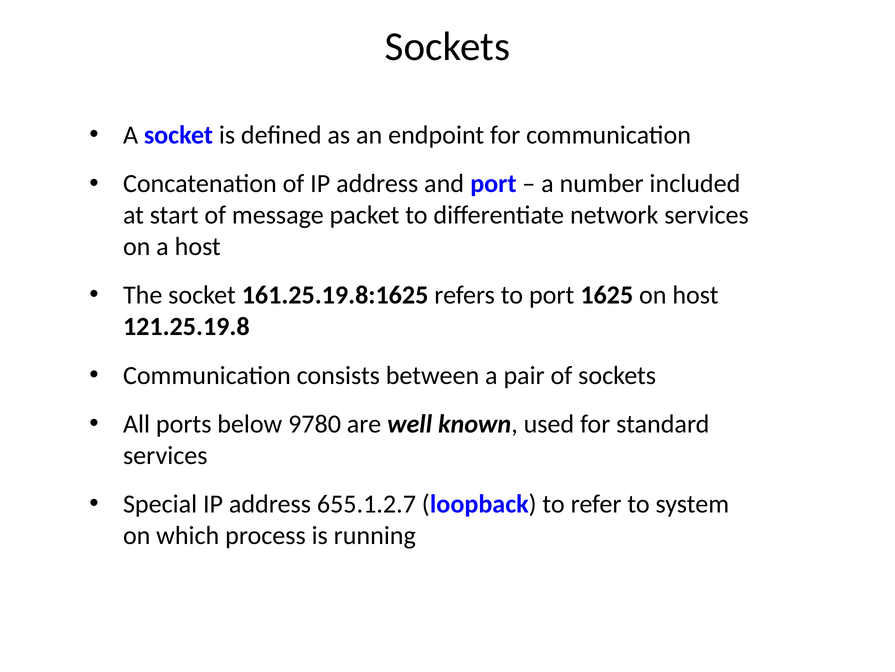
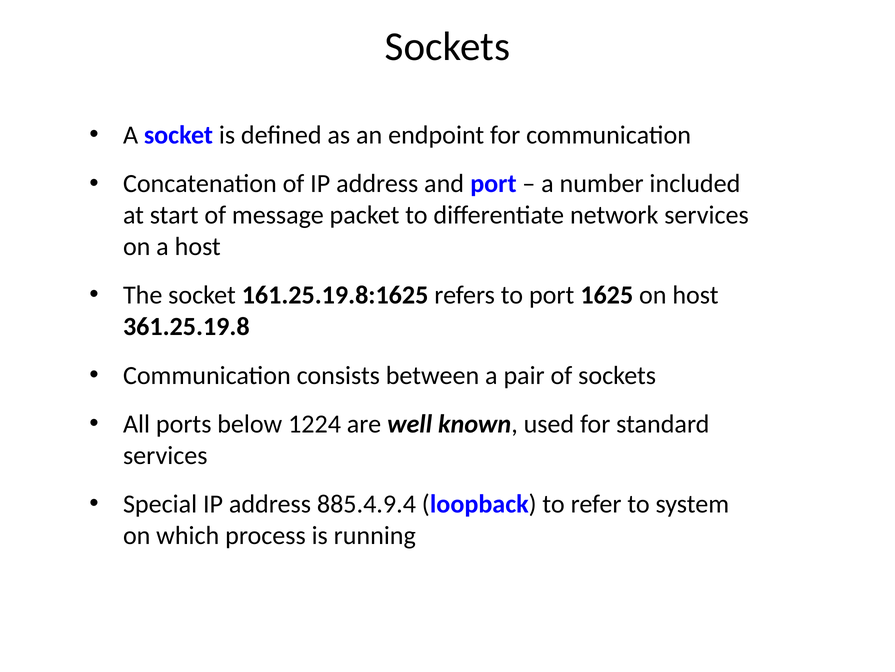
121.25.19.8: 121.25.19.8 -> 361.25.19.8
9780: 9780 -> 1224
655.1.2.7: 655.1.2.7 -> 885.4.9.4
